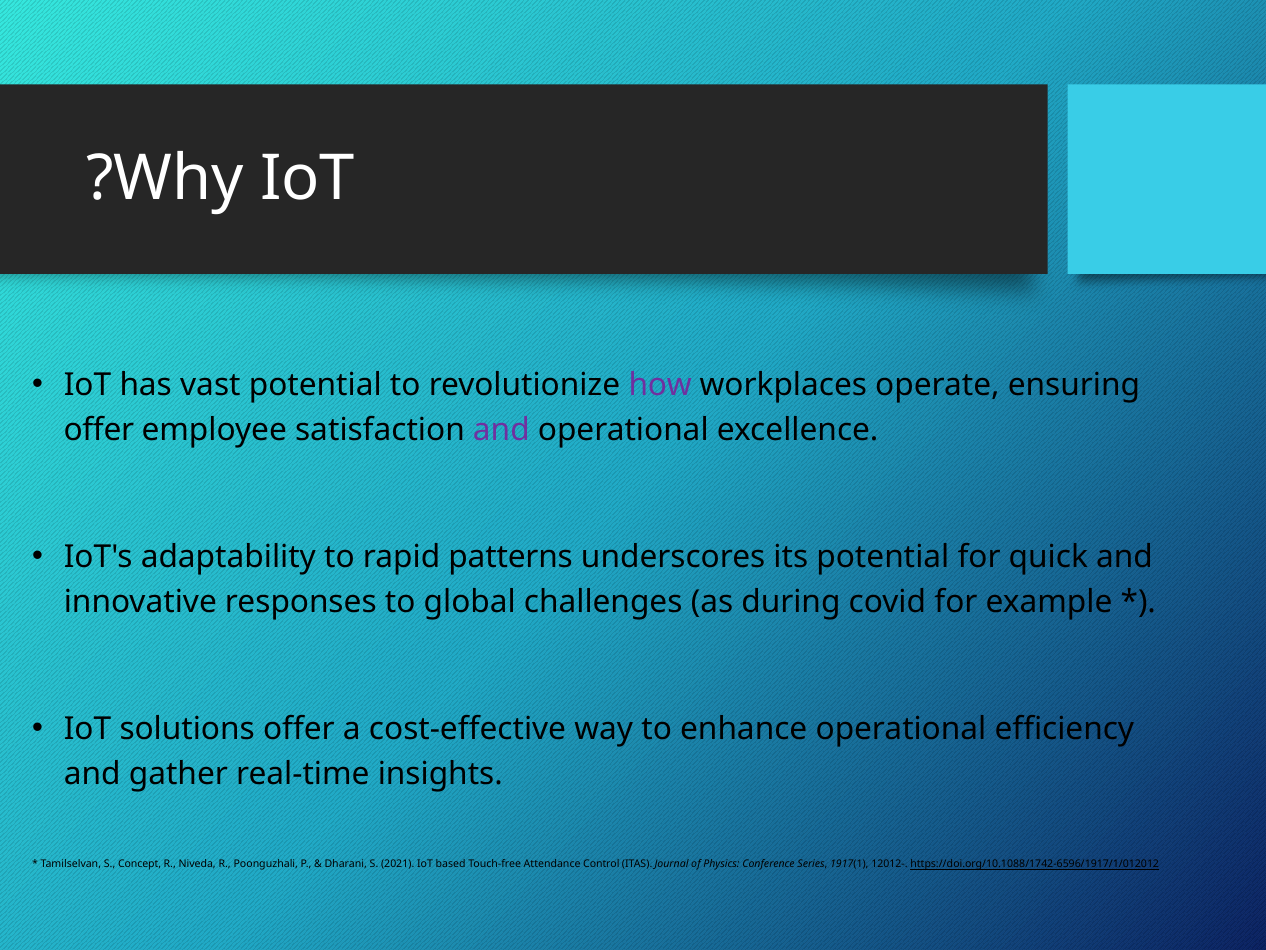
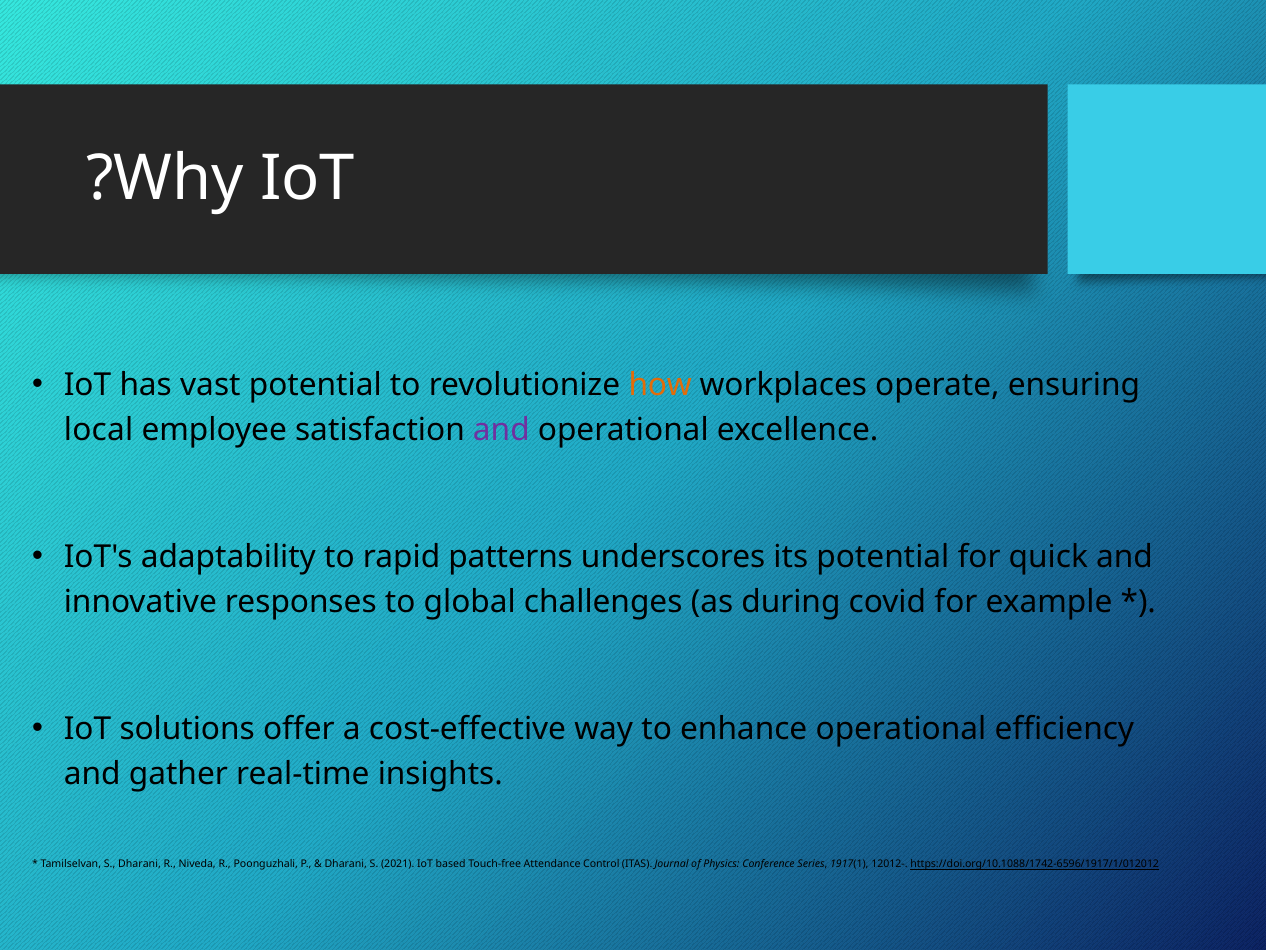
how colour: purple -> orange
offer at (99, 430): offer -> local
S Concept: Concept -> Dharani
